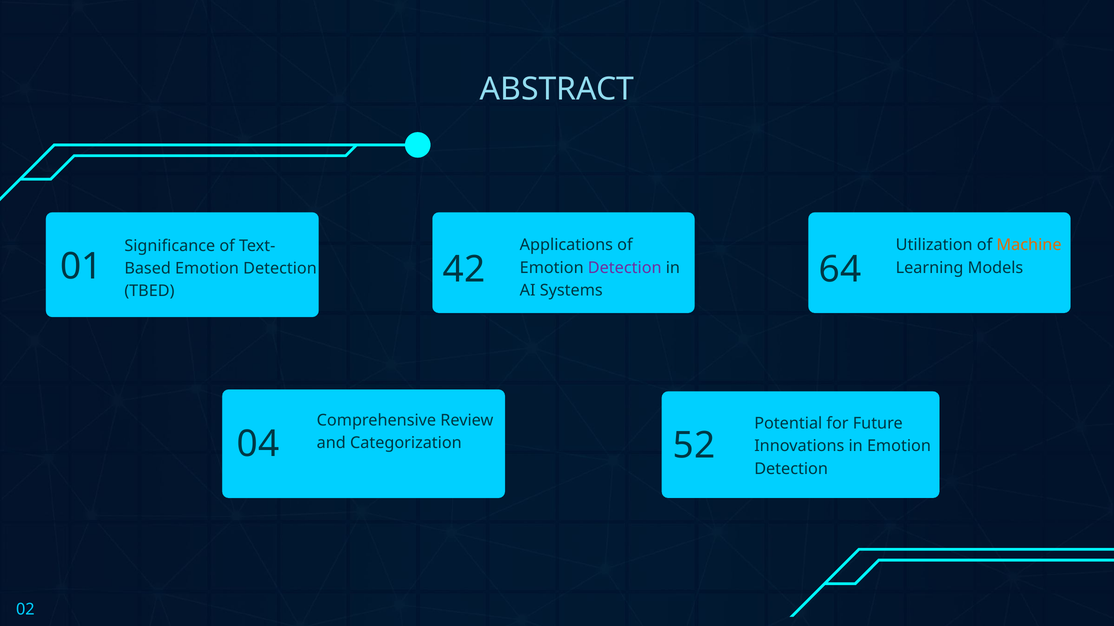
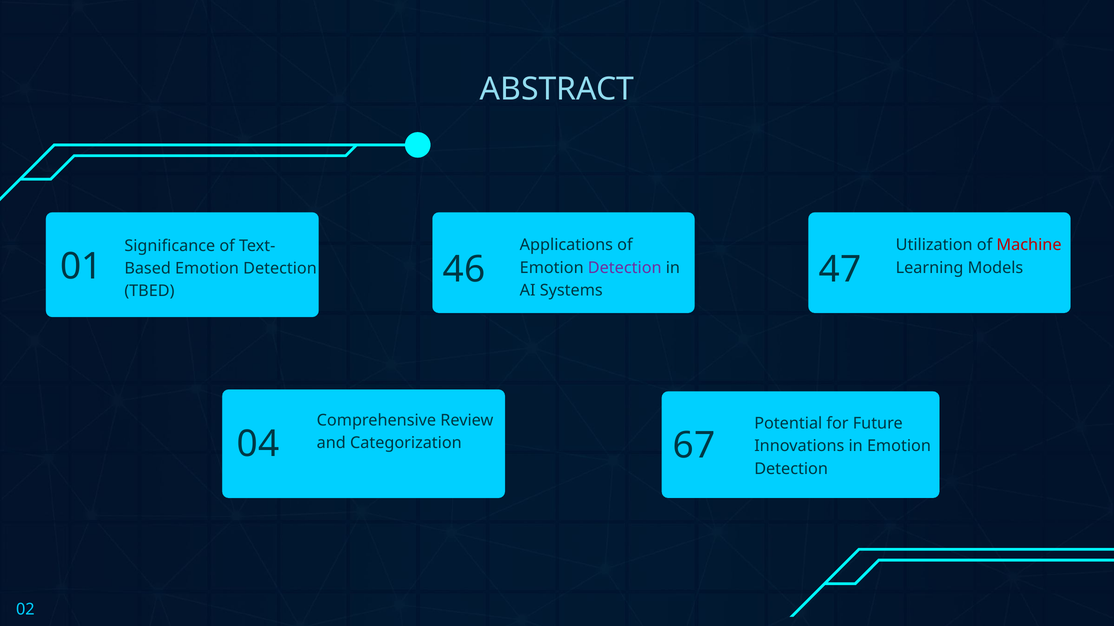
Machine colour: orange -> red
42: 42 -> 46
64: 64 -> 47
52: 52 -> 67
